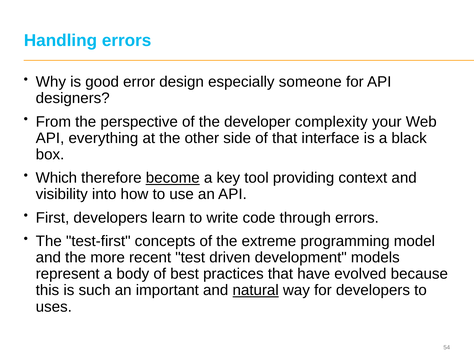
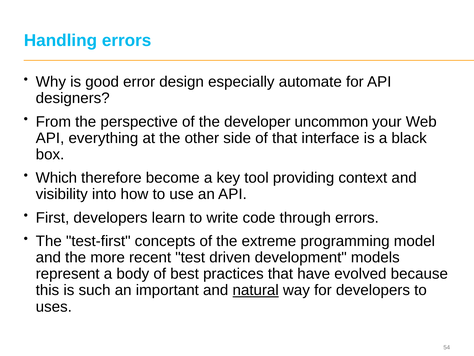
someone: someone -> automate
complexity: complexity -> uncommon
become underline: present -> none
